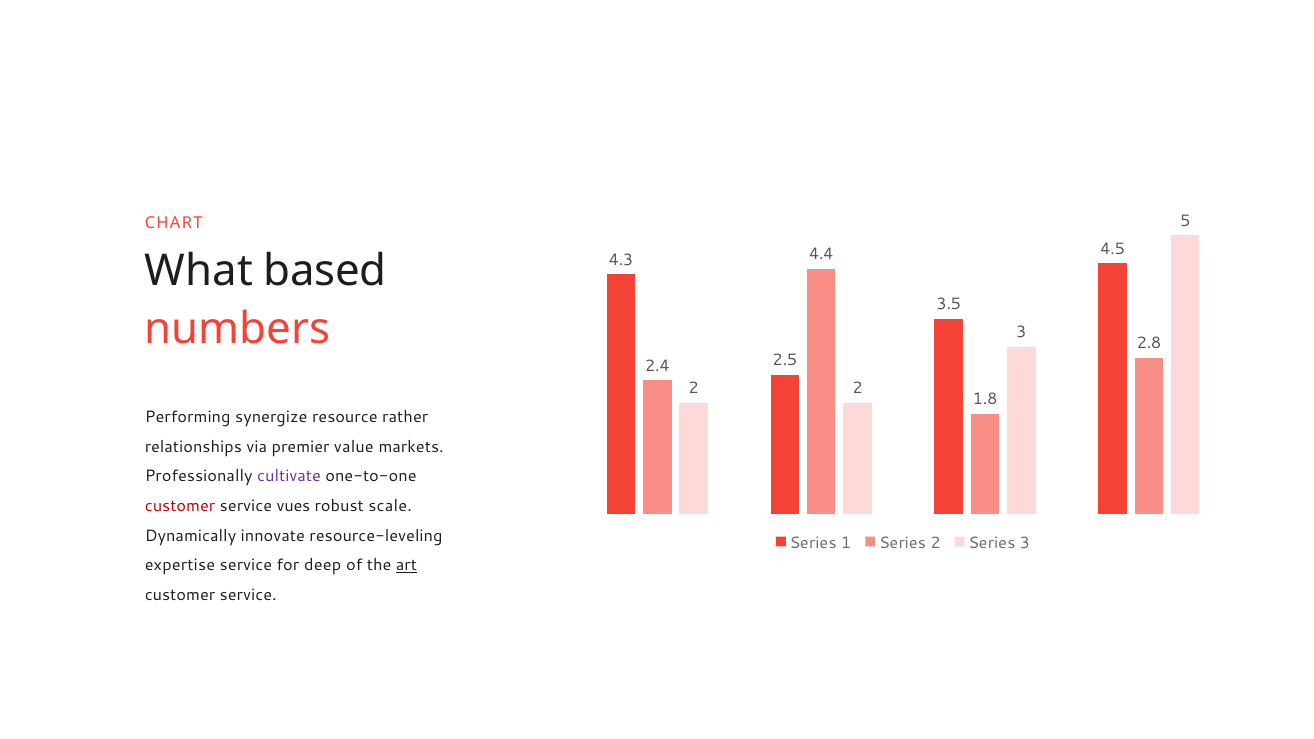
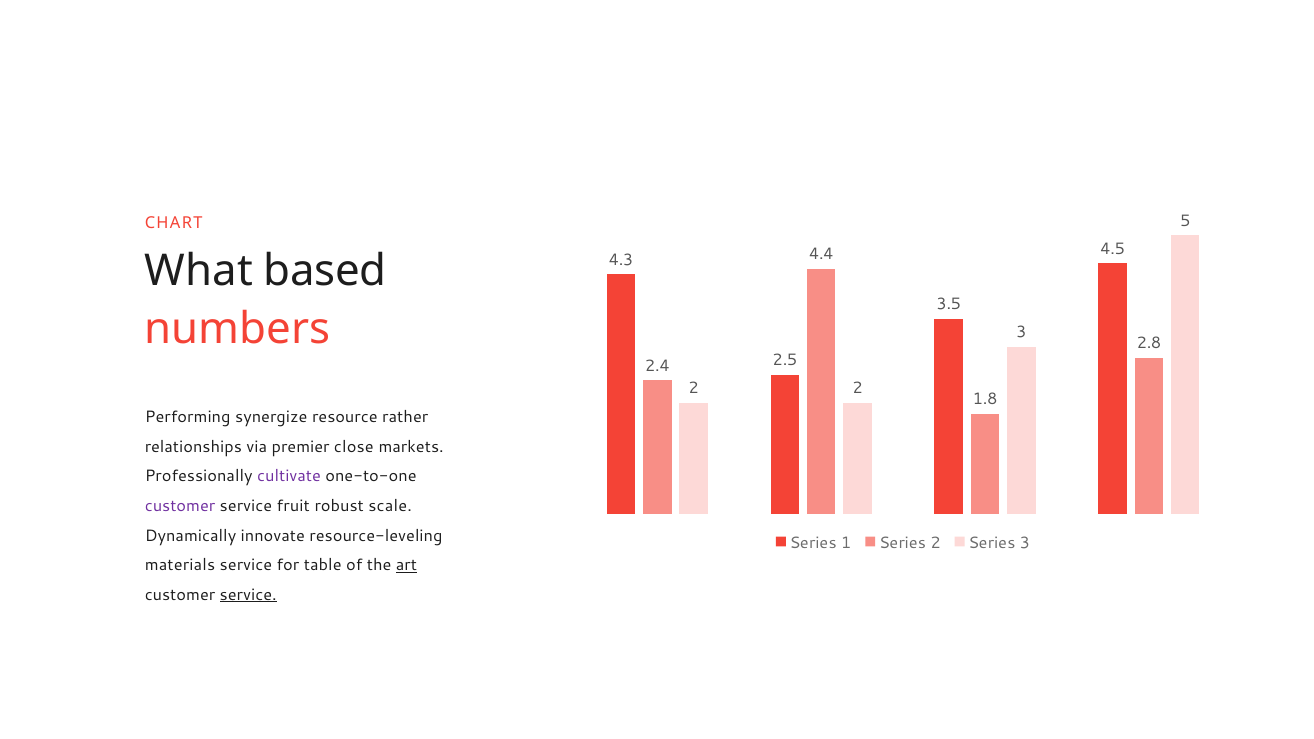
value: value -> close
customer at (180, 506) colour: red -> purple
vues: vues -> fruit
expertise: expertise -> materials
deep: deep -> table
service at (248, 595) underline: none -> present
